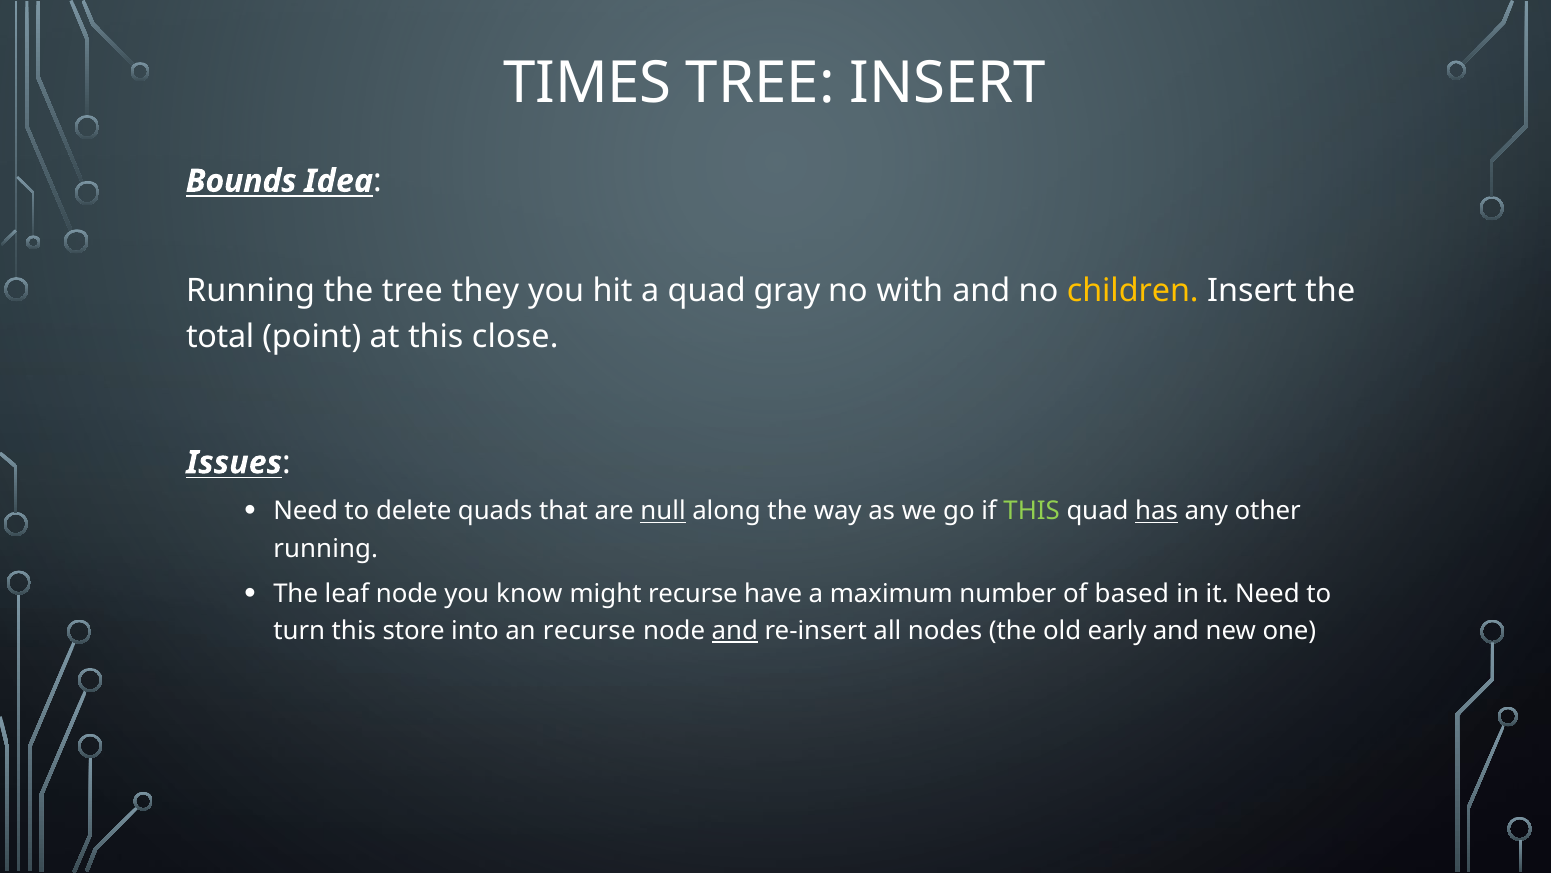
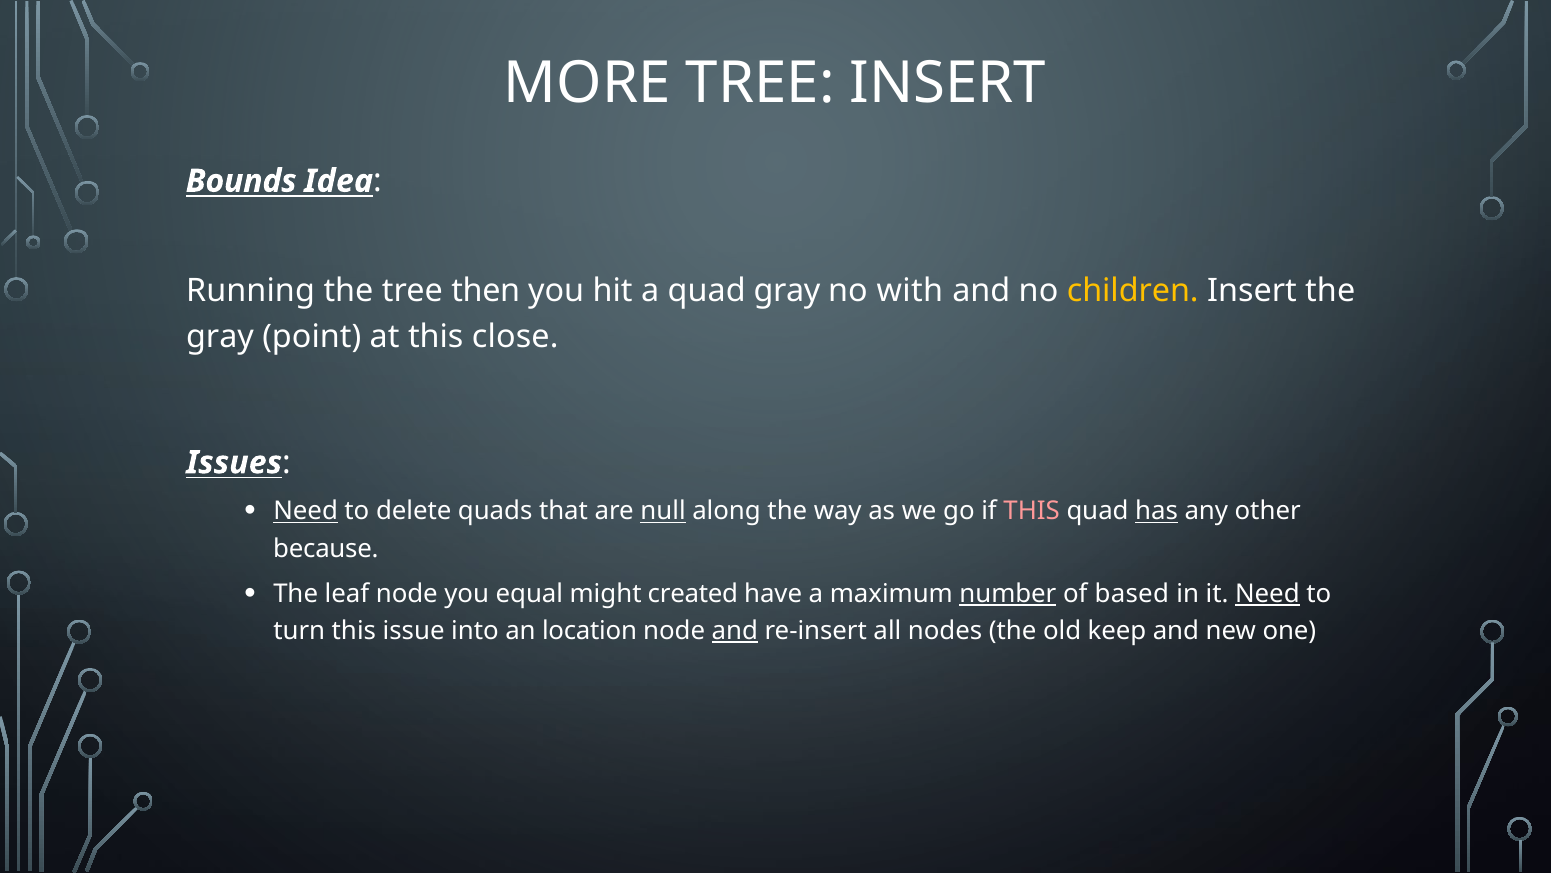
TIMES: TIMES -> MORE
they: they -> then
total at (220, 337): total -> gray
Need at (306, 511) underline: none -> present
THIS at (1032, 511) colour: light green -> pink
running at (326, 548): running -> because
know: know -> equal
might recurse: recurse -> created
number underline: none -> present
Need at (1267, 593) underline: none -> present
store: store -> issue
an recurse: recurse -> location
early: early -> keep
